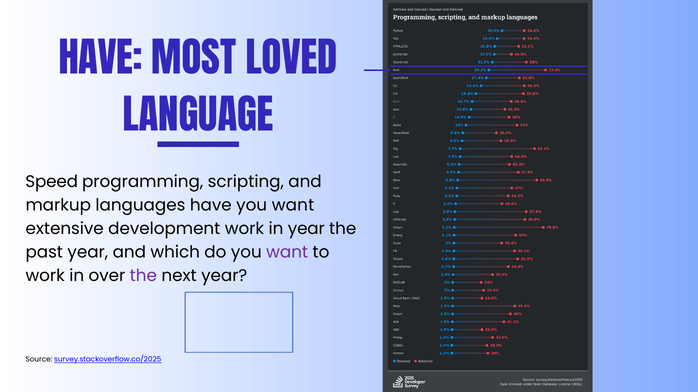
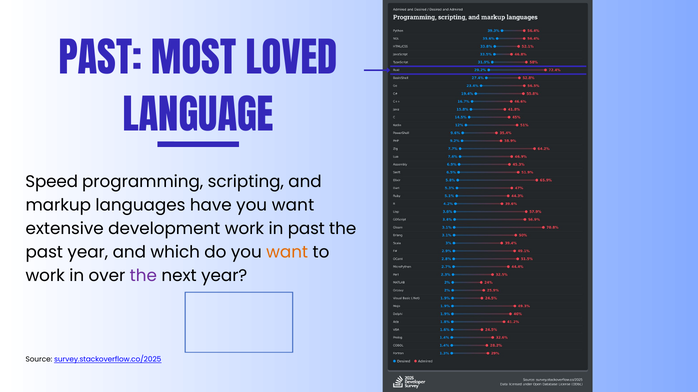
HAVE at (100, 61): HAVE -> PAST
in year: year -> past
want at (287, 252) colour: purple -> orange
